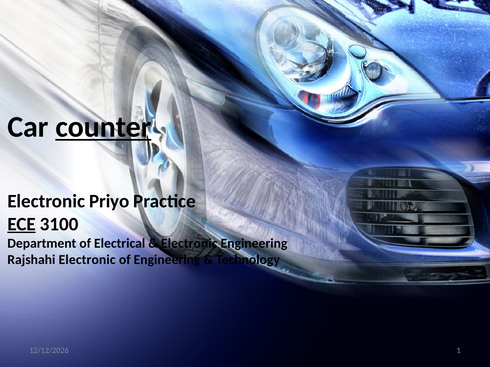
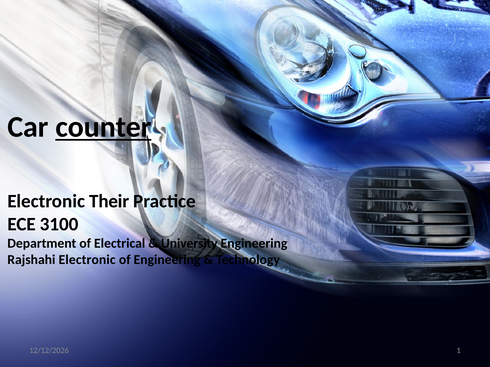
Priyo: Priyo -> Their
ECE underline: present -> none
Electronic at (189, 244): Electronic -> University
